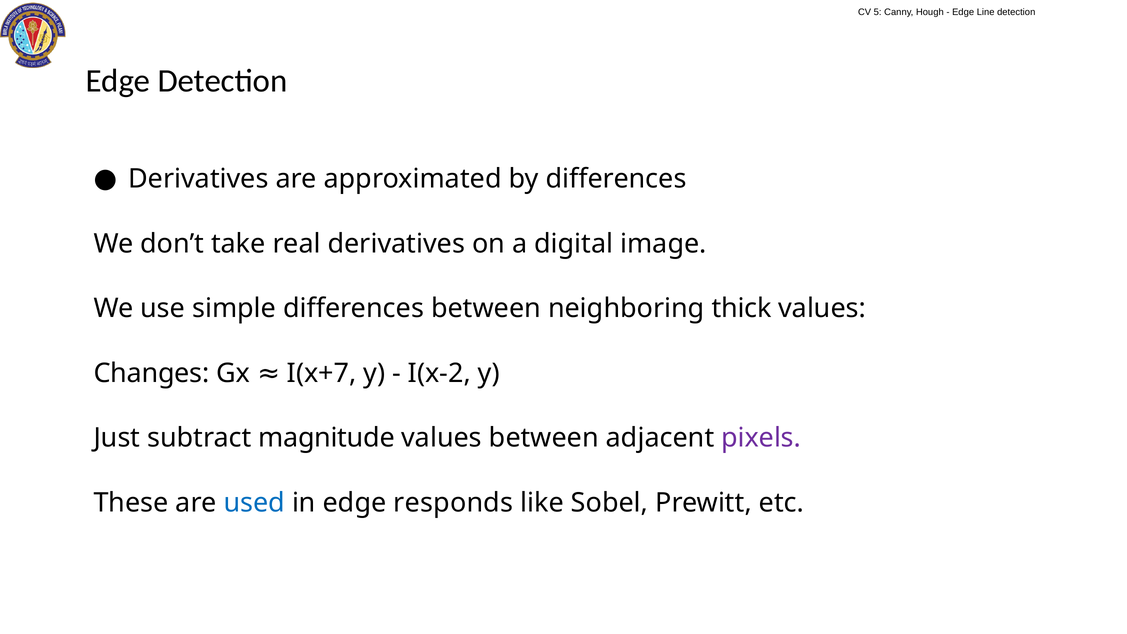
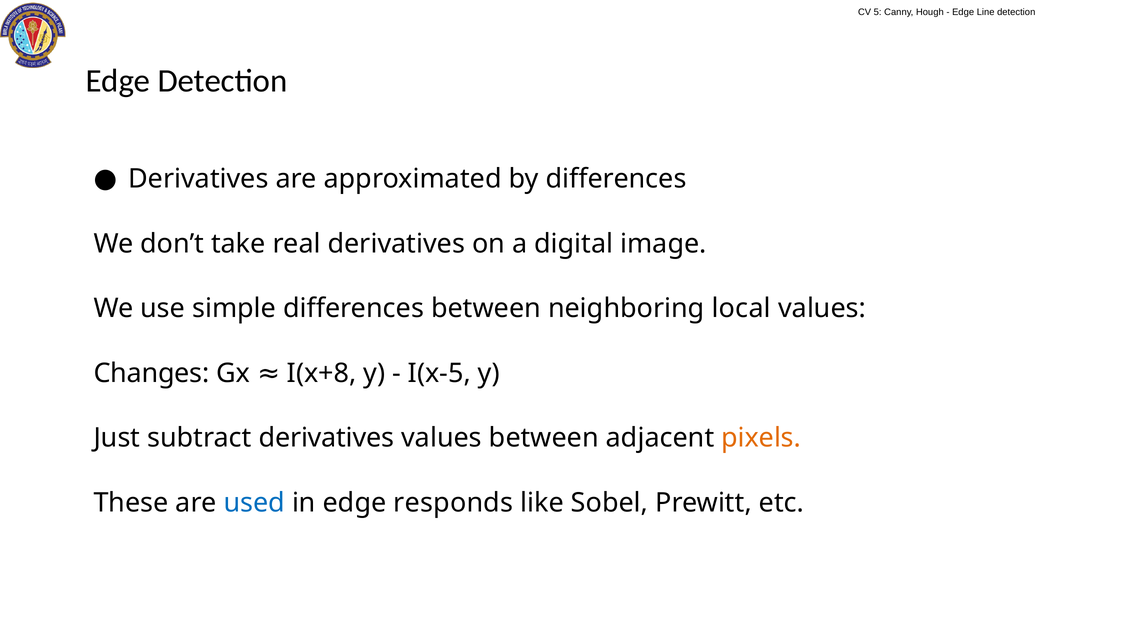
thick: thick -> local
I(x+7: I(x+7 -> I(x+8
I(x-2: I(x-2 -> I(x-5
subtract magnitude: magnitude -> derivatives
pixels colour: purple -> orange
